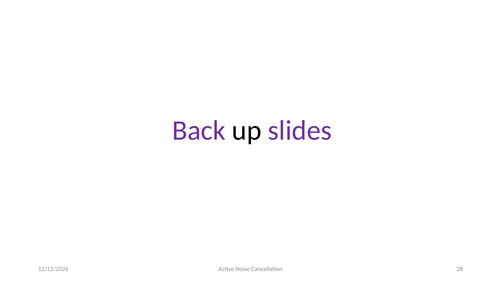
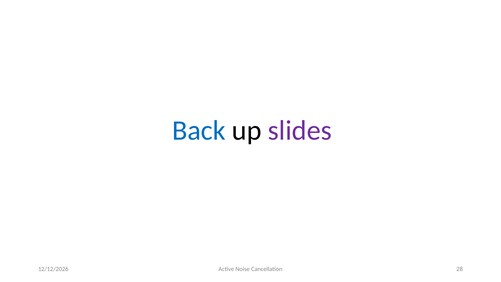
Back colour: purple -> blue
